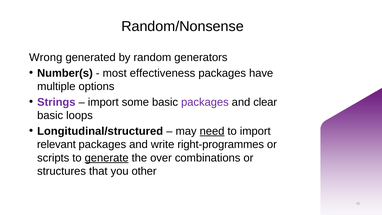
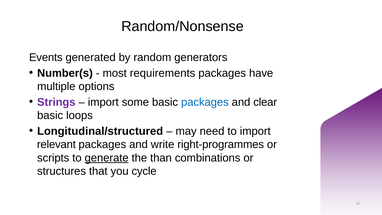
Wrong: Wrong -> Events
effectiveness: effectiveness -> requirements
packages at (205, 102) colour: purple -> blue
need underline: present -> none
over: over -> than
other: other -> cycle
